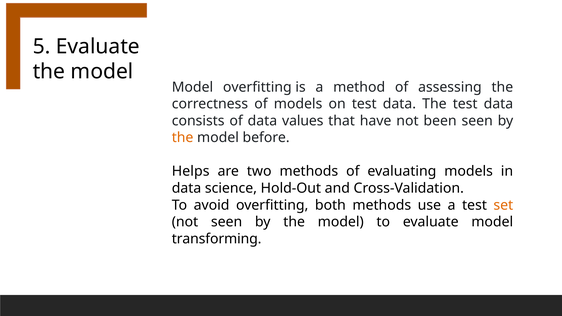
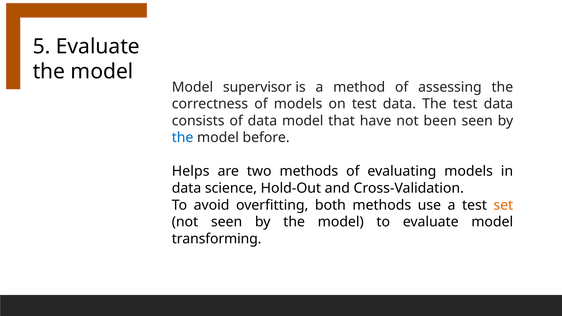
Model overfitting: overfitting -> supervisor
data values: values -> model
the at (183, 138) colour: orange -> blue
